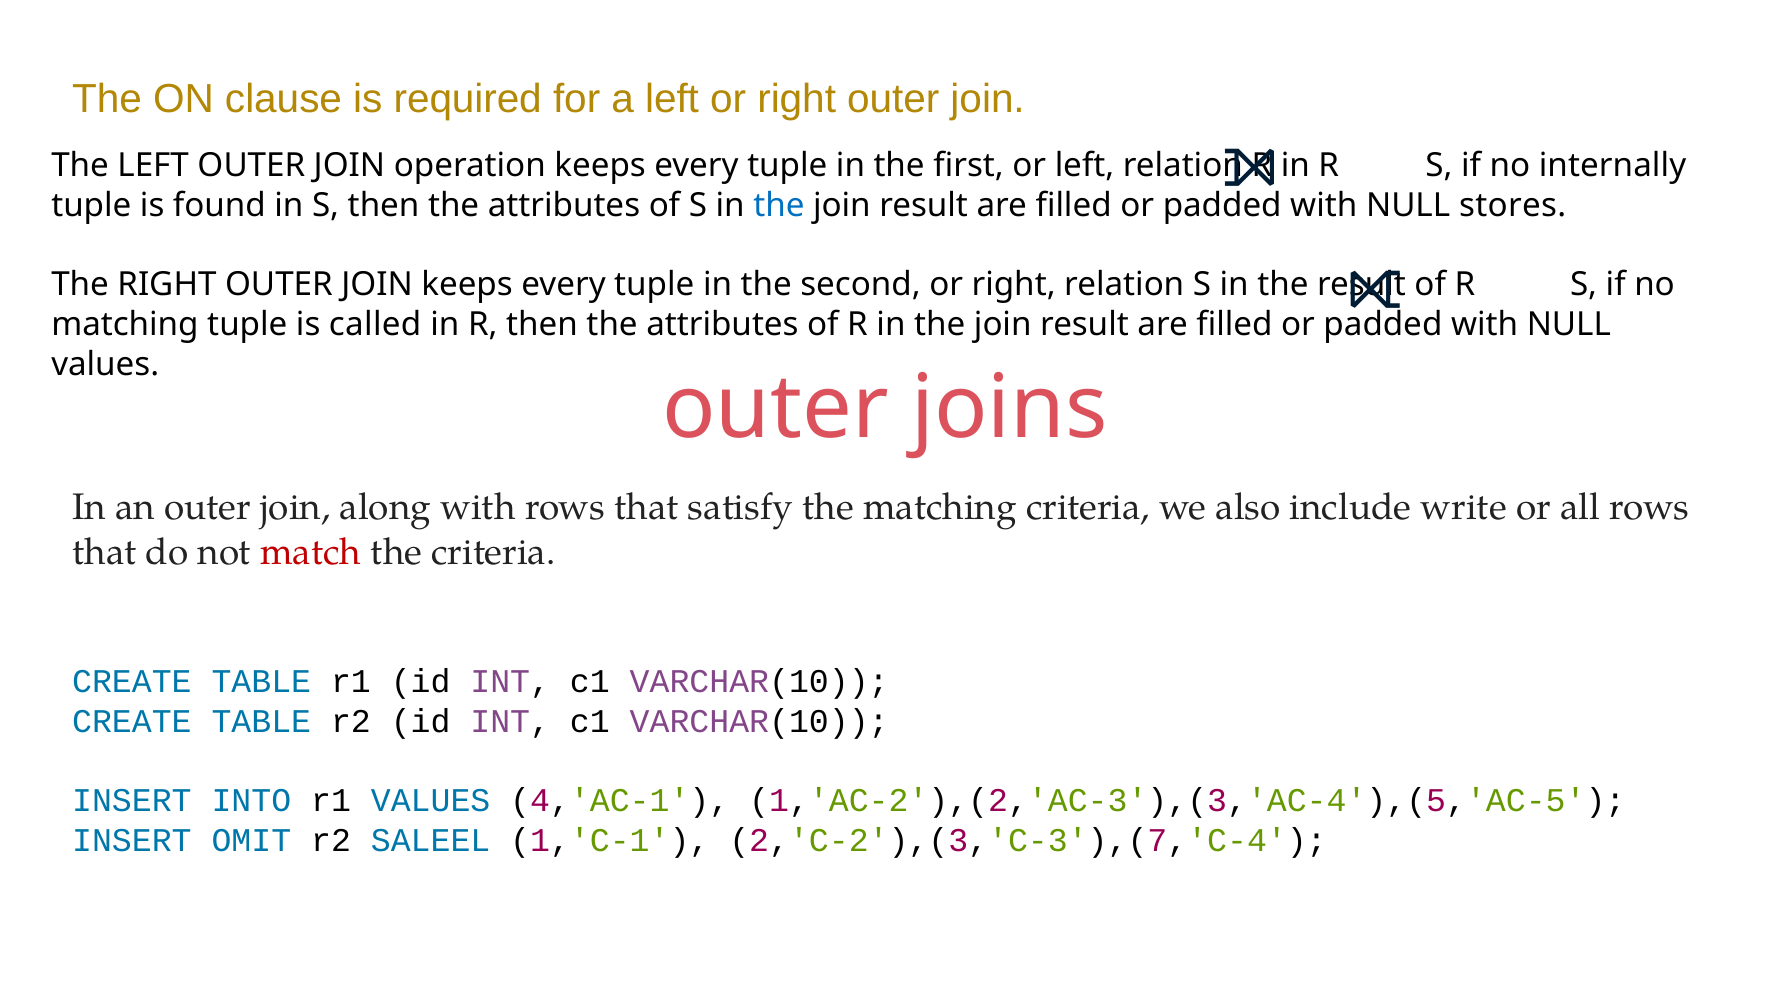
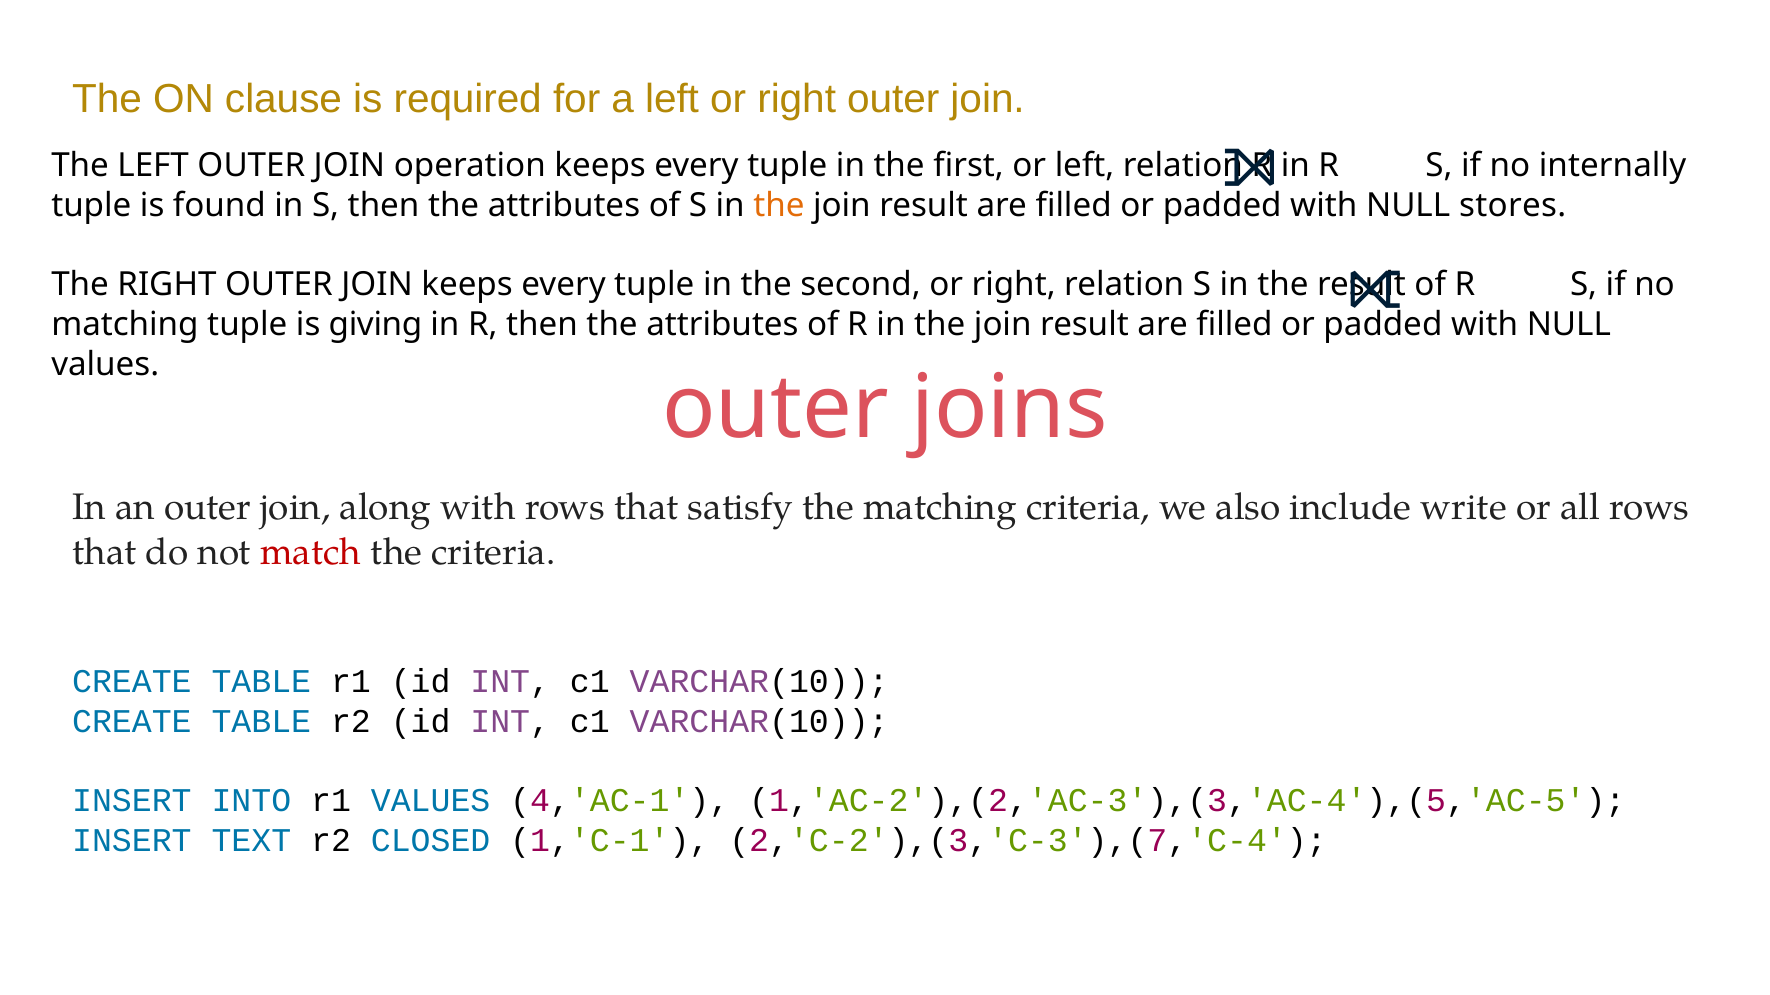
the at (779, 206) colour: blue -> orange
called: called -> giving
OMIT: OMIT -> TEXT
SALEEL: SALEEL -> CLOSED
